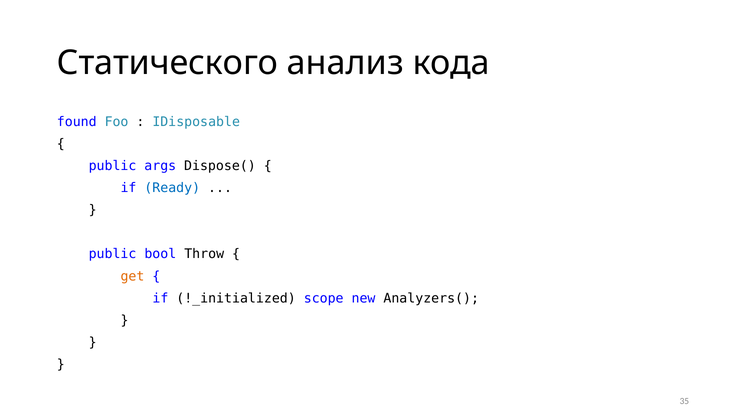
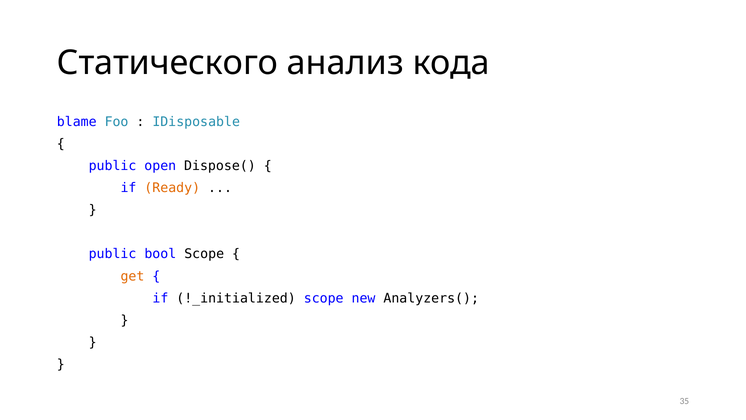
found: found -> blame
args: args -> open
Ready colour: blue -> orange
bool Throw: Throw -> Scope
